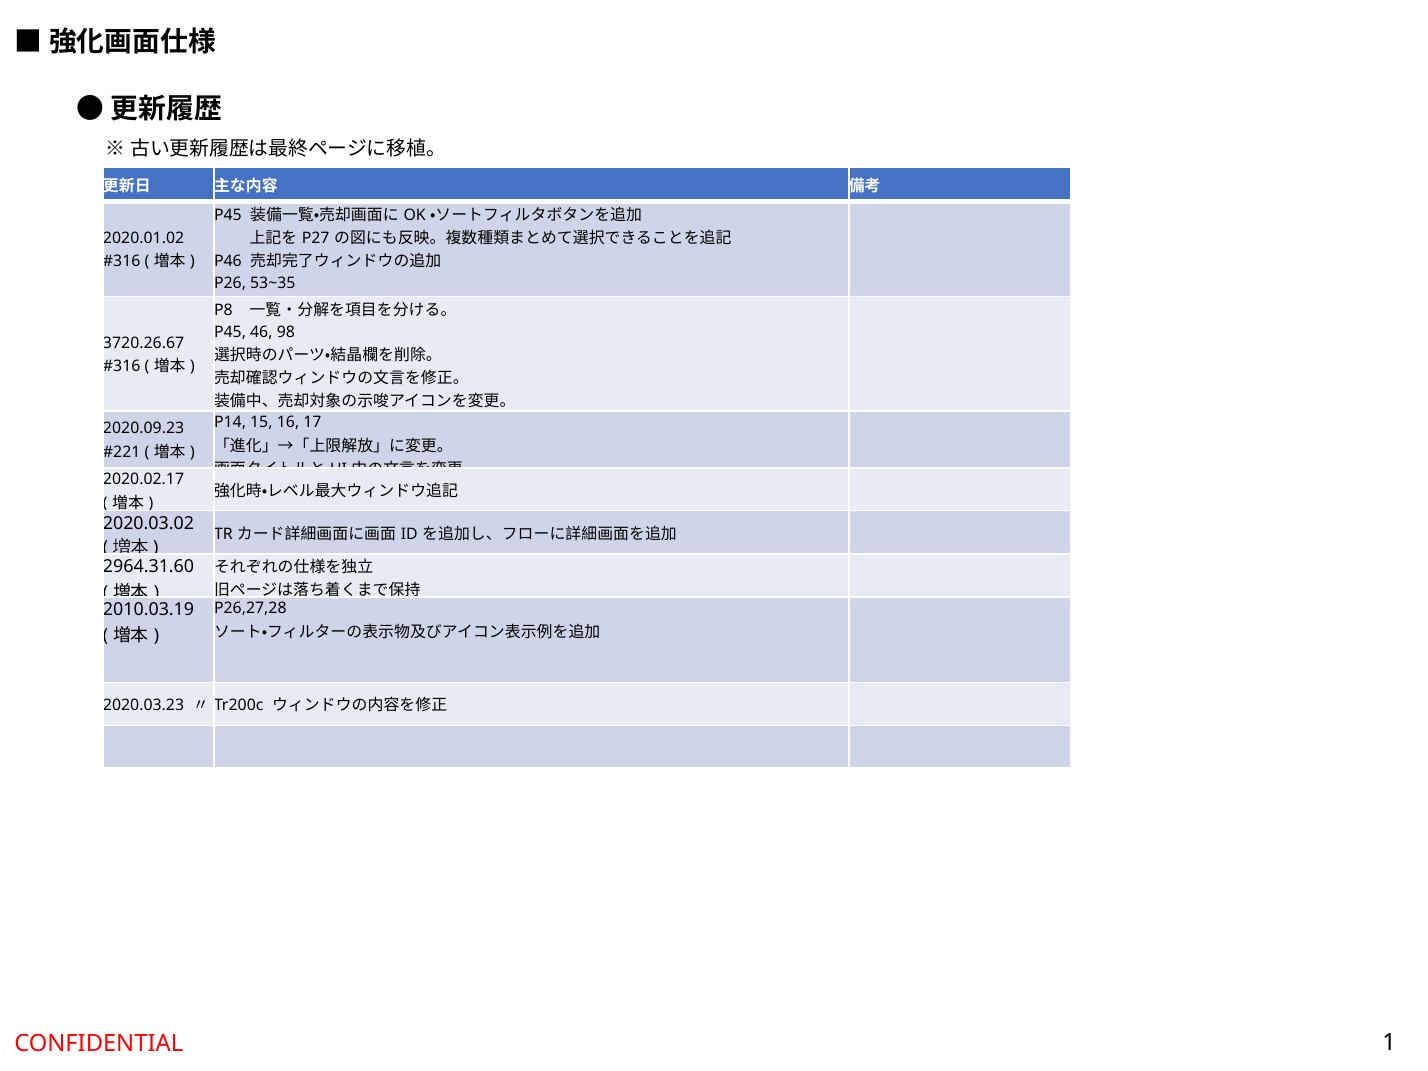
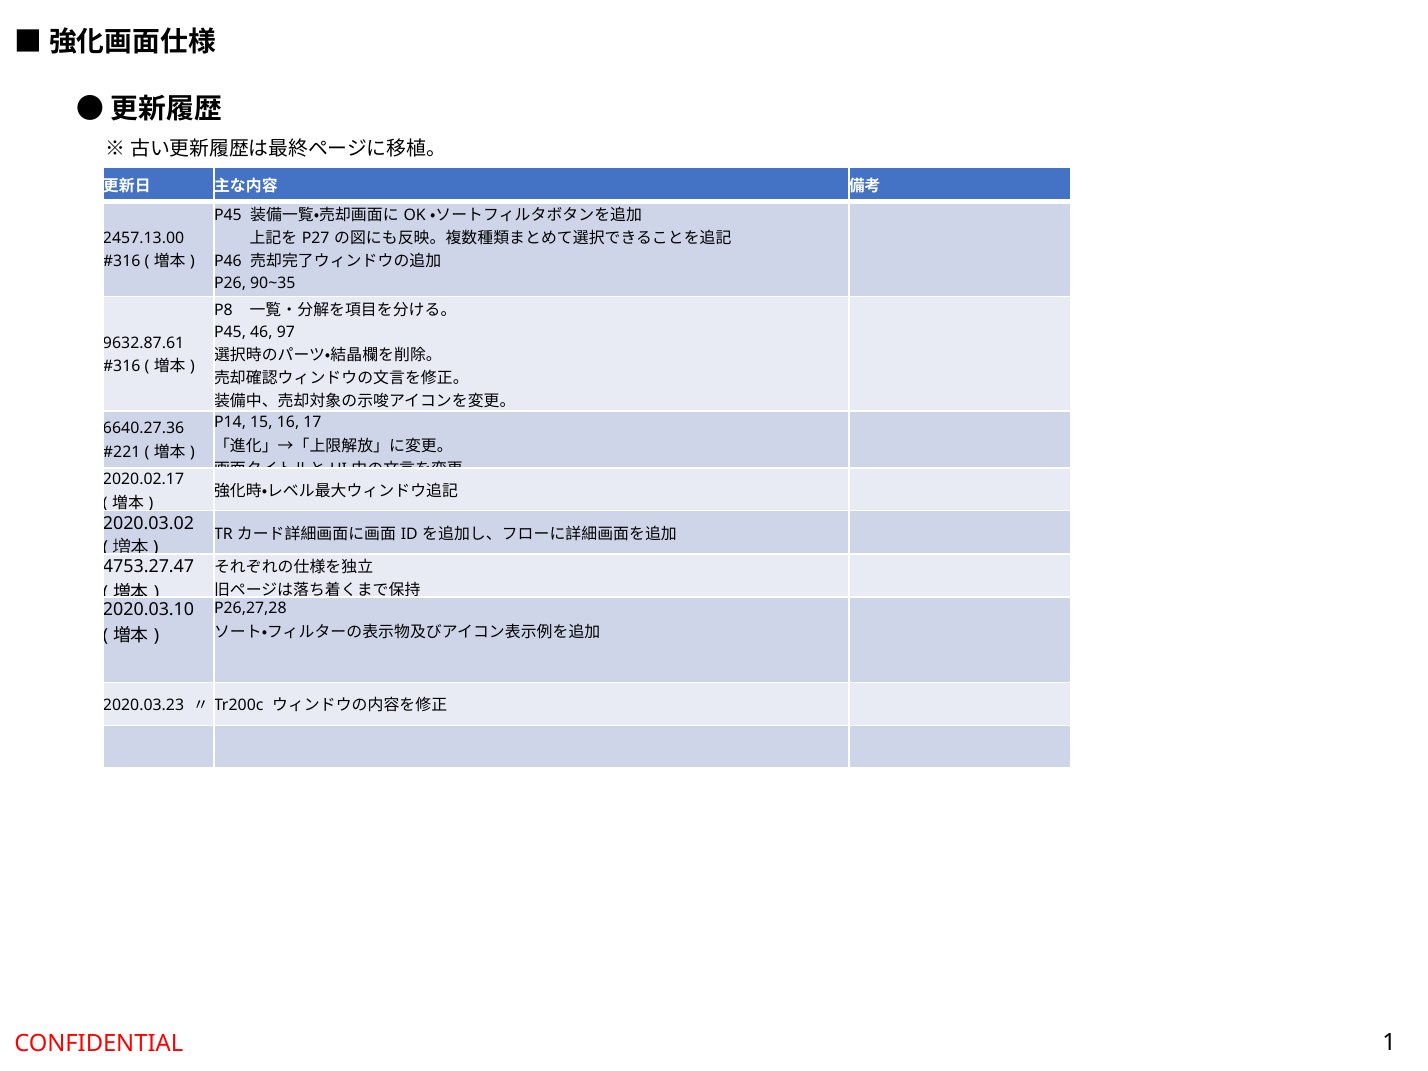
2020.01.02: 2020.01.02 -> 2457.13.00
53~35: 53~35 -> 90~35
98: 98 -> 97
3720.26.67: 3720.26.67 -> 9632.87.61
2020.09.23: 2020.09.23 -> 6640.27.36
2964.31.60: 2964.31.60 -> 4753.27.47
2010.03.19: 2010.03.19 -> 2020.03.10
